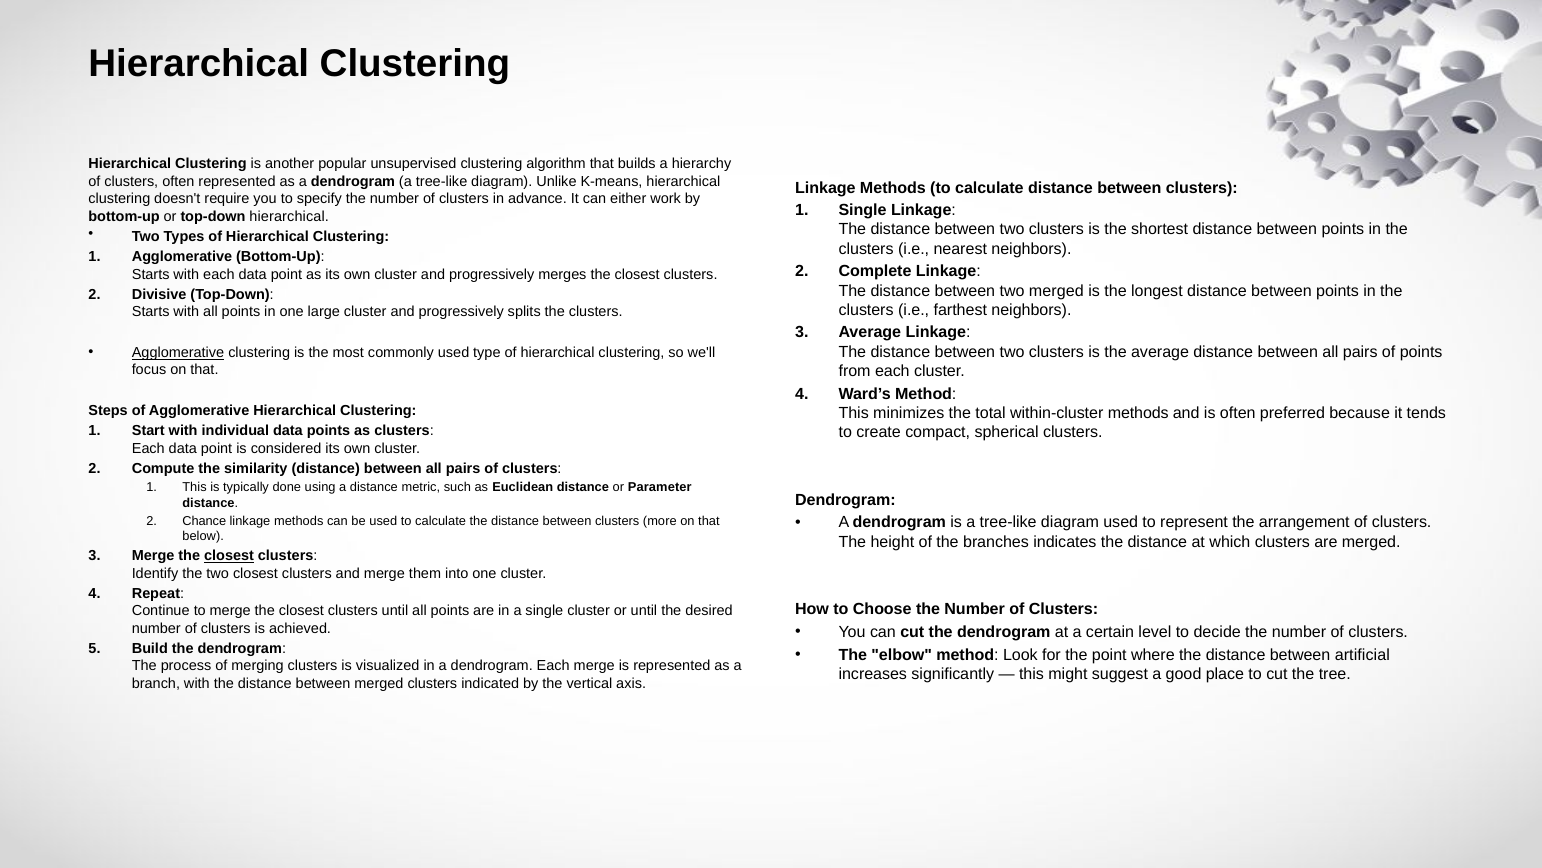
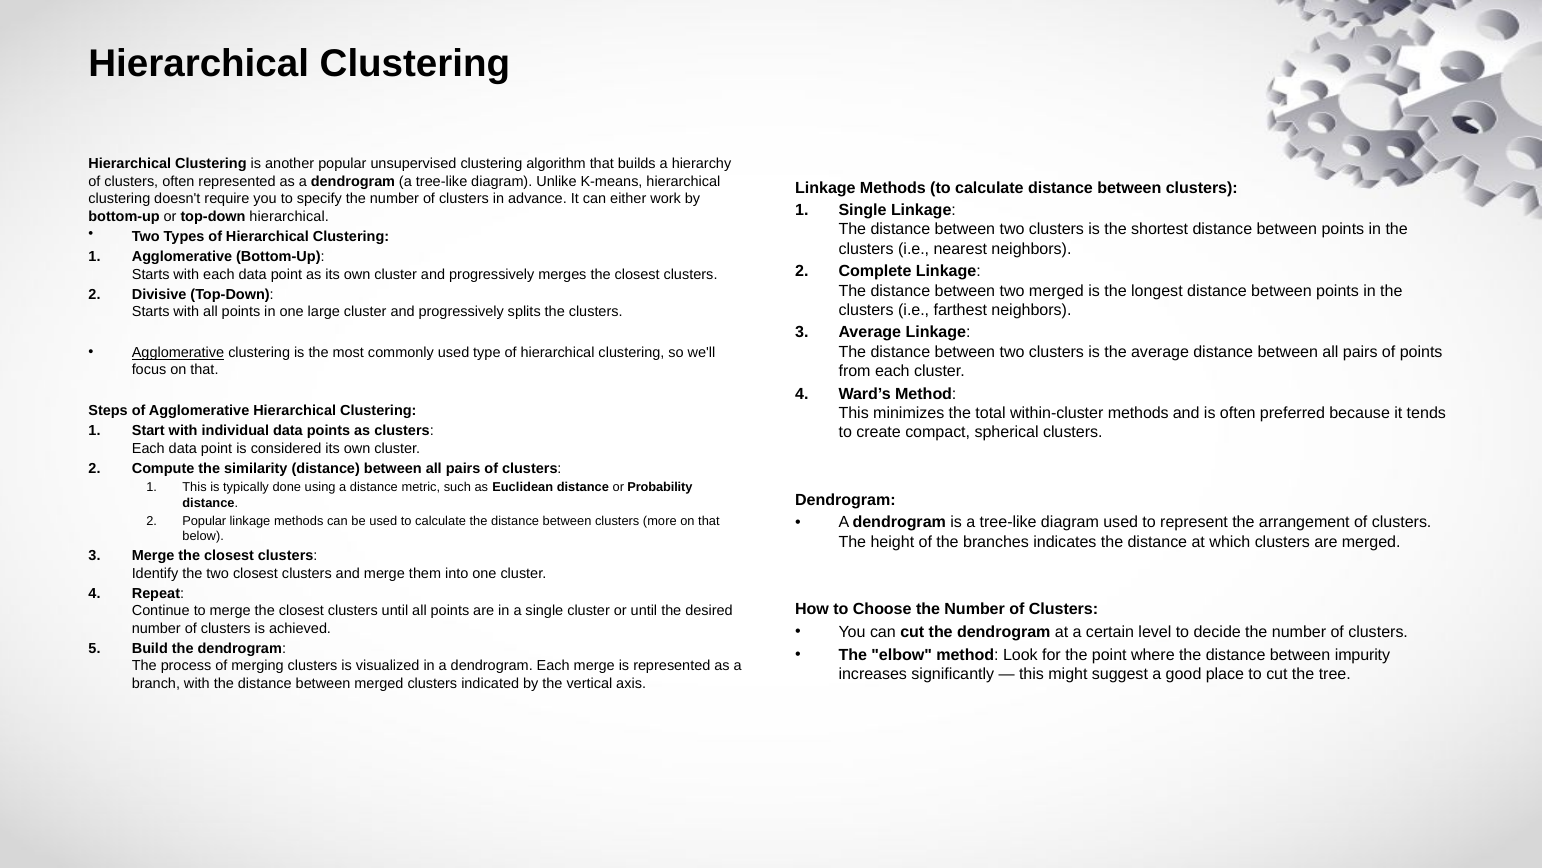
Parameter: Parameter -> Probability
Chance at (204, 521): Chance -> Popular
closest at (229, 555) underline: present -> none
artificial: artificial -> impurity
